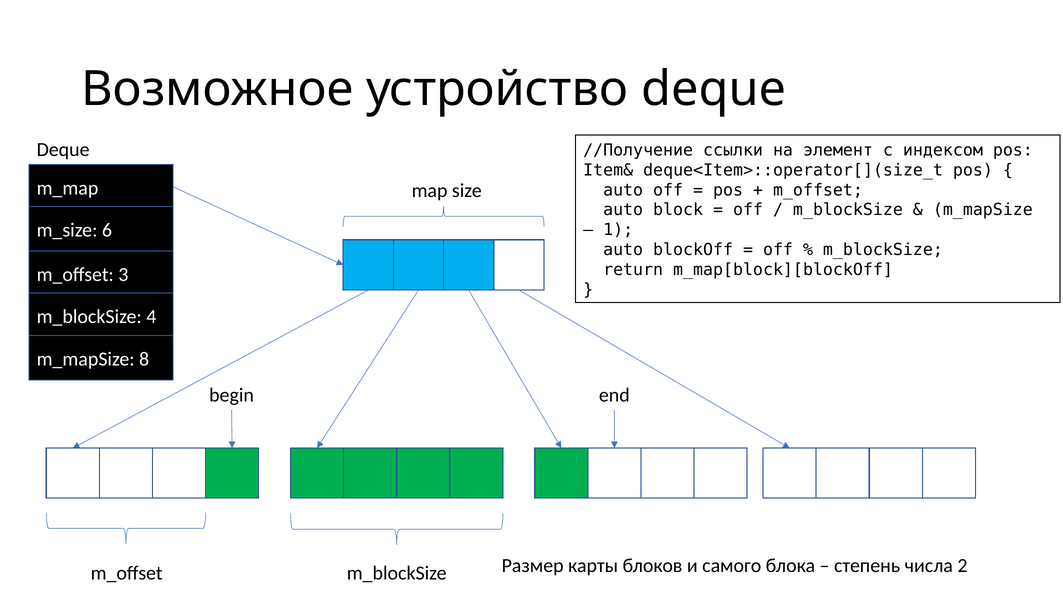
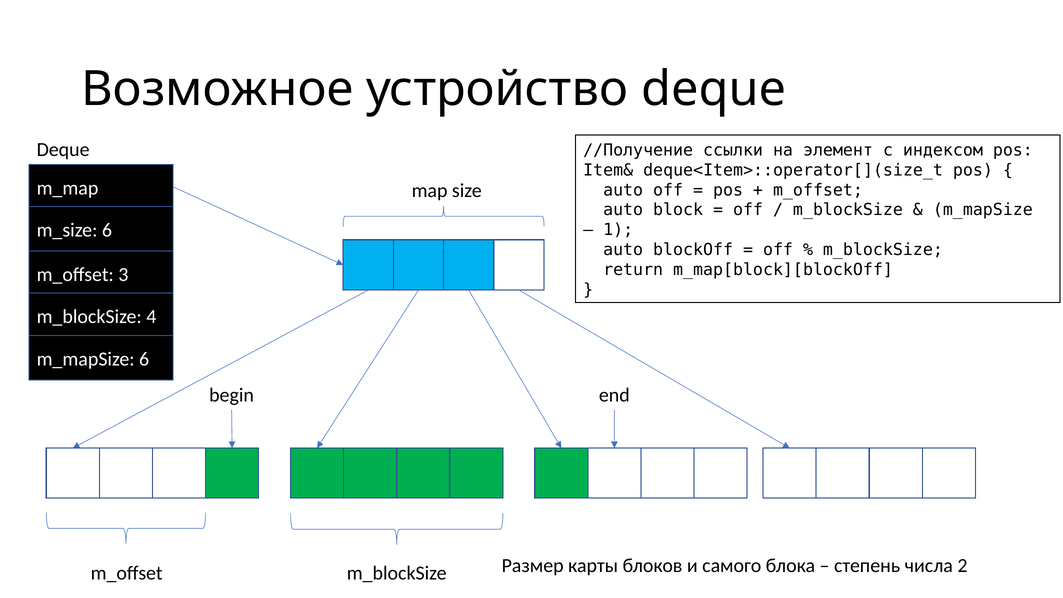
m_mapSize 8: 8 -> 6
